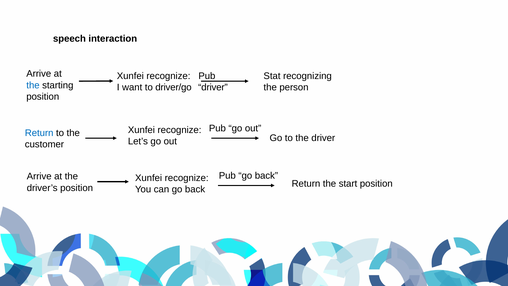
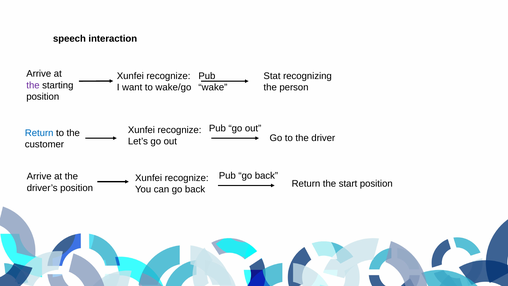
the at (33, 85) colour: blue -> purple
driver/go: driver/go -> wake/go
driver at (213, 87): driver -> wake
